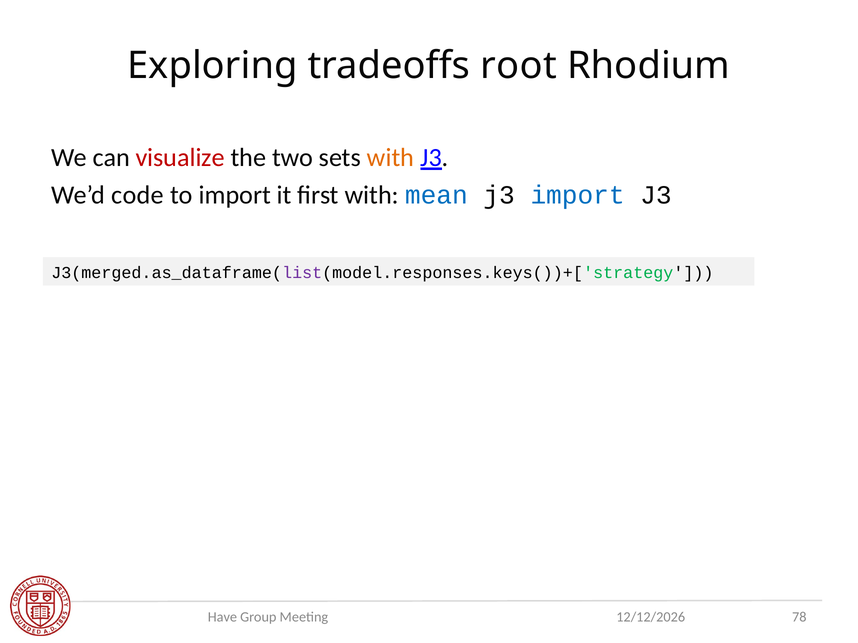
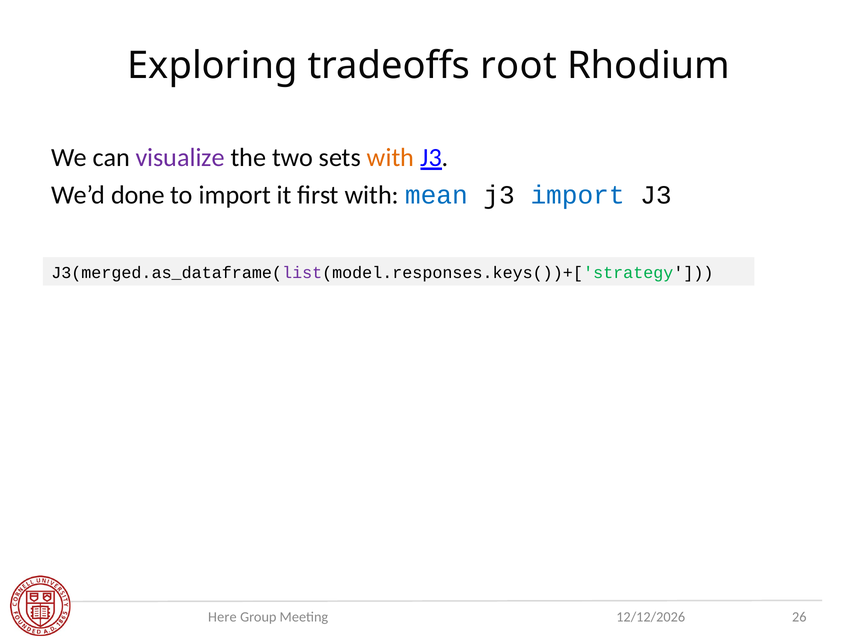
visualize colour: red -> purple
code: code -> done
Have: Have -> Here
78: 78 -> 26
